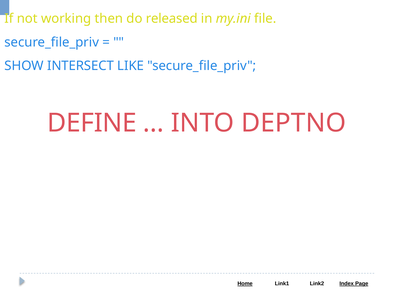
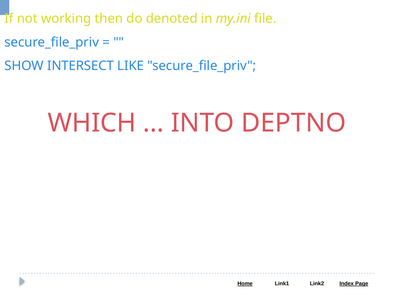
released: released -> denoted
DEFINE: DEFINE -> WHICH
